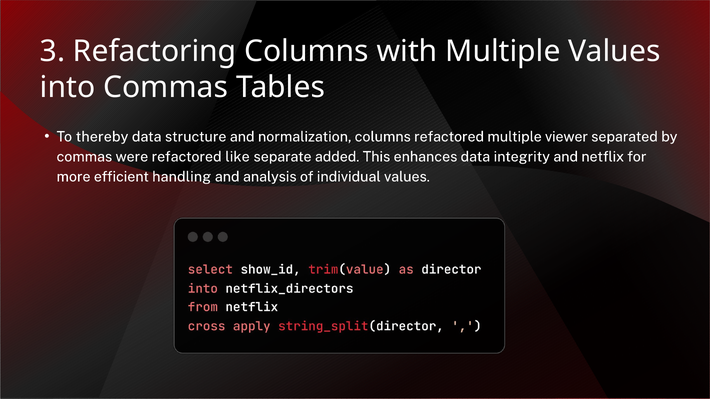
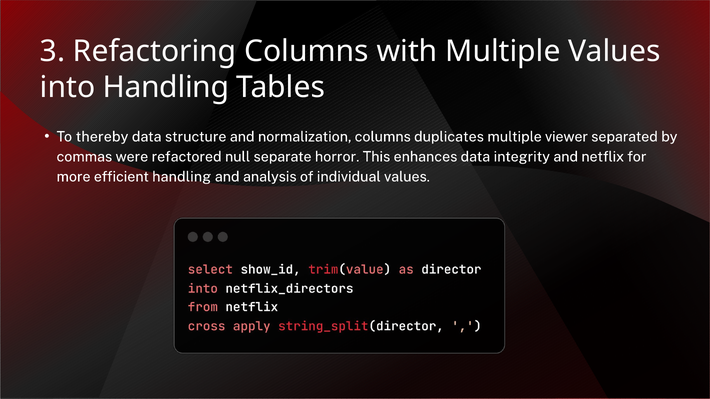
into Commas: Commas -> Handling
columns refactored: refactored -> duplicates
like: like -> null
added: added -> horror
